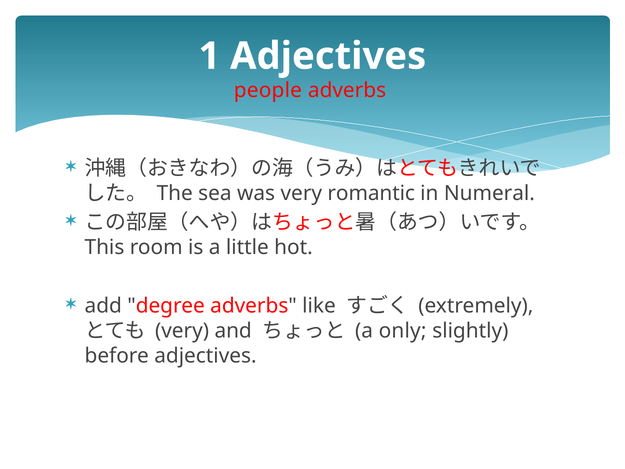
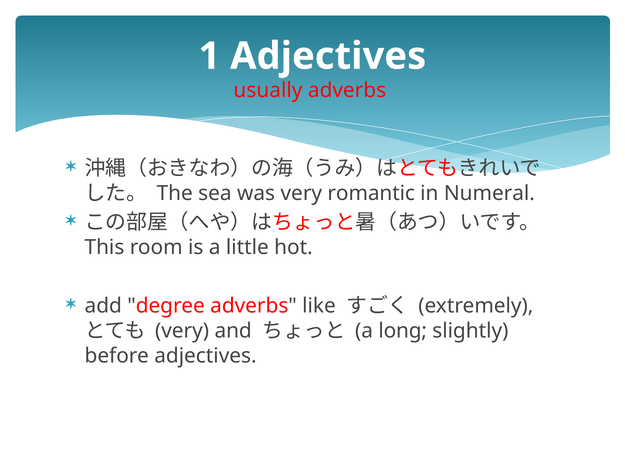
people: people -> usually
only: only -> long
